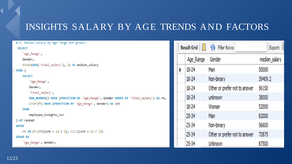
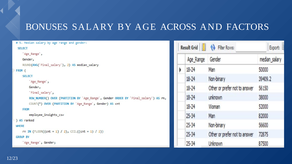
INSIGHTS: INSIGHTS -> BONUSES
TRENDS: TRENDS -> ACROSS
